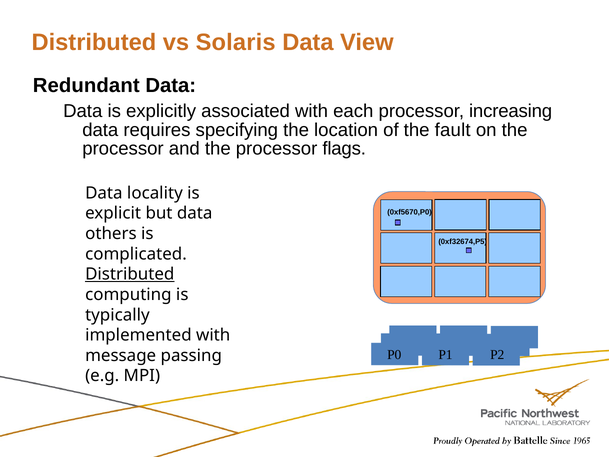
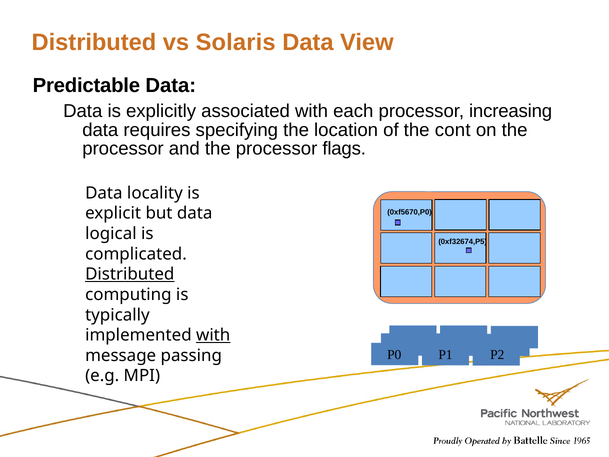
Redundant: Redundant -> Predictable
fault: fault -> cont
others: others -> logical
with at (213, 335) underline: none -> present
